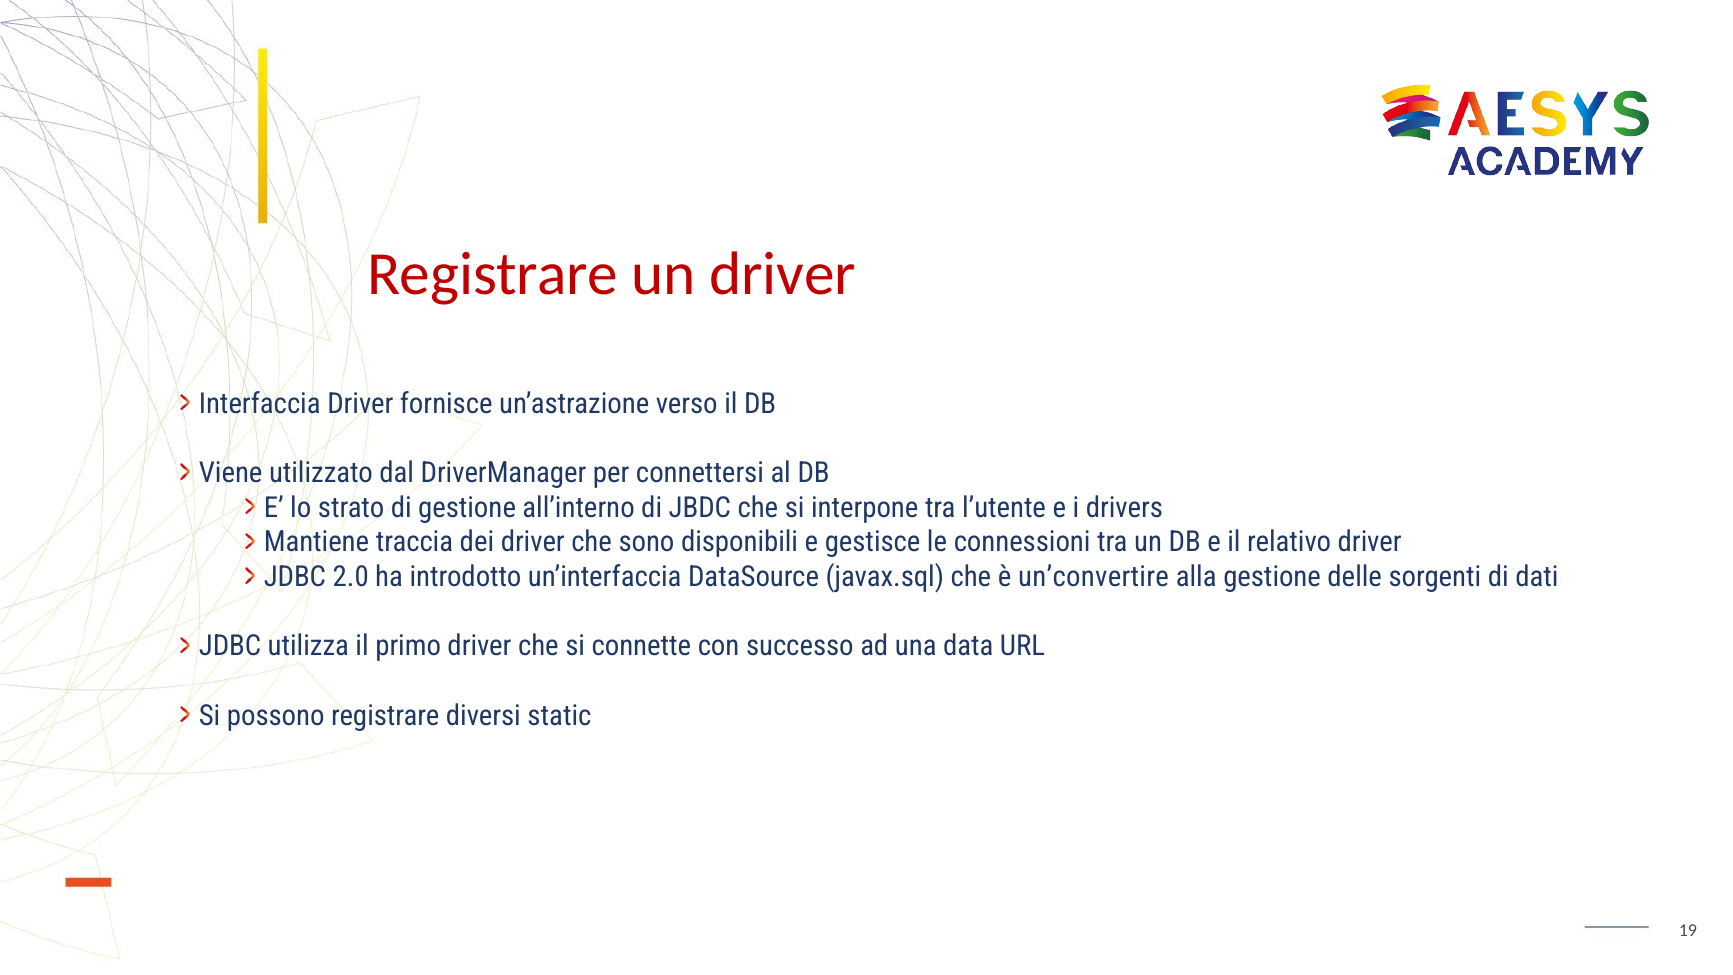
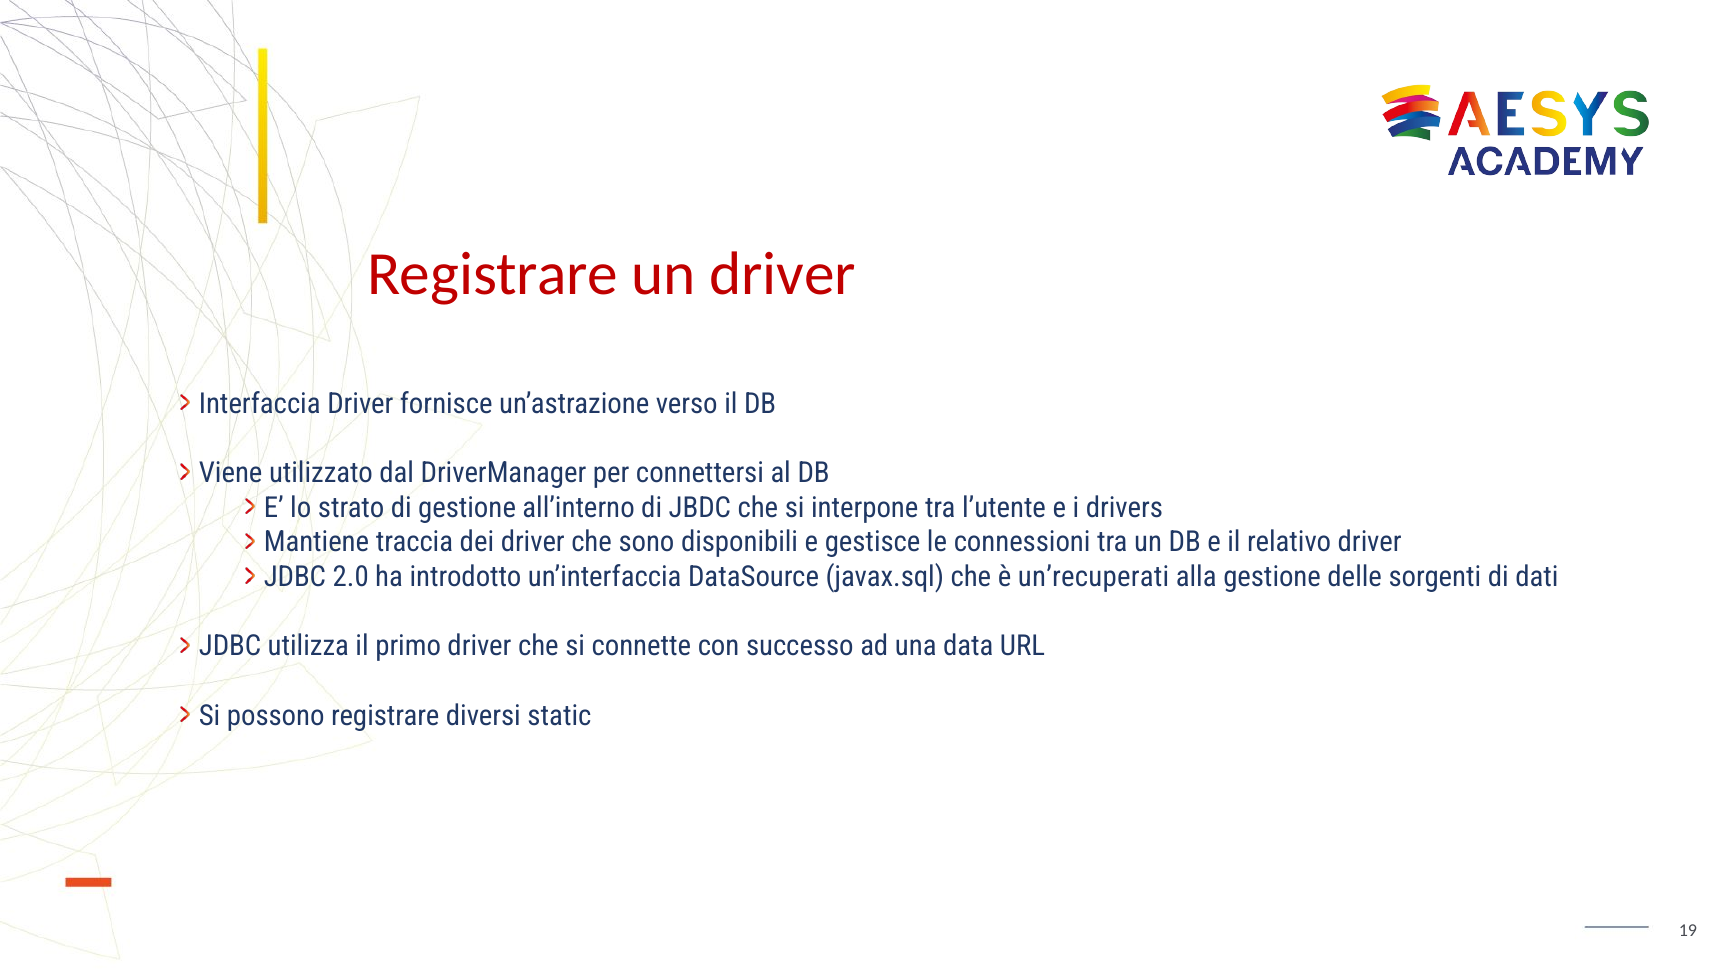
un’convertire: un’convertire -> un’recuperati
